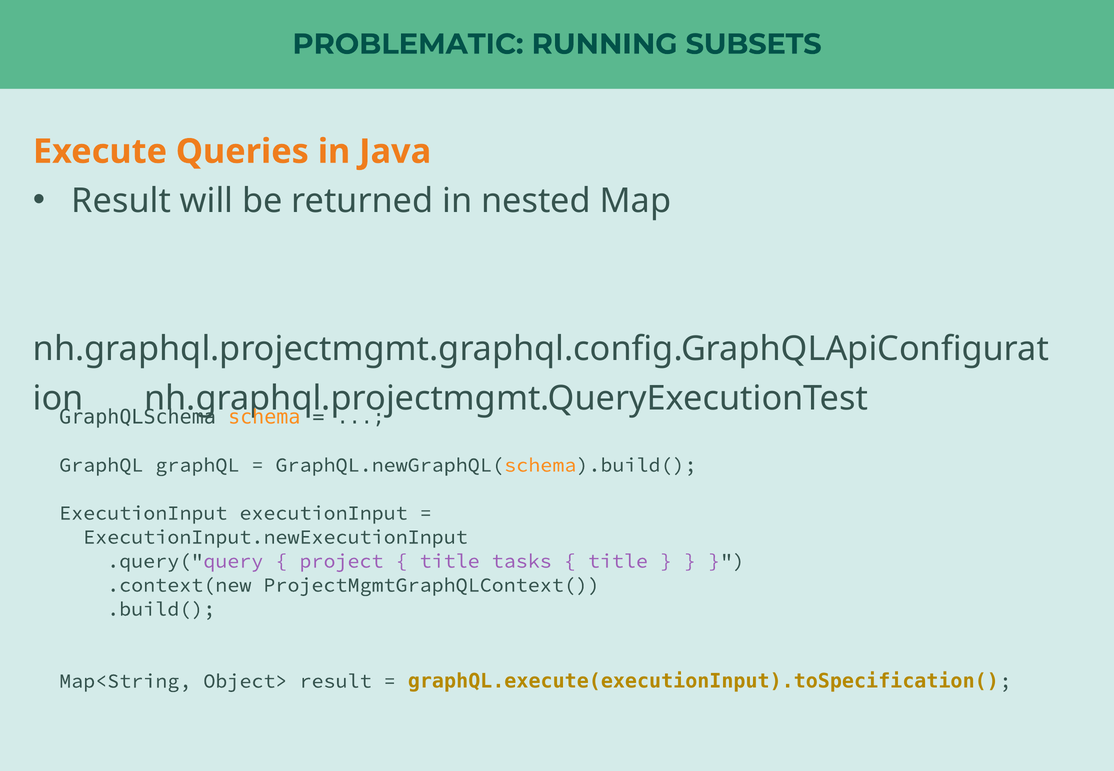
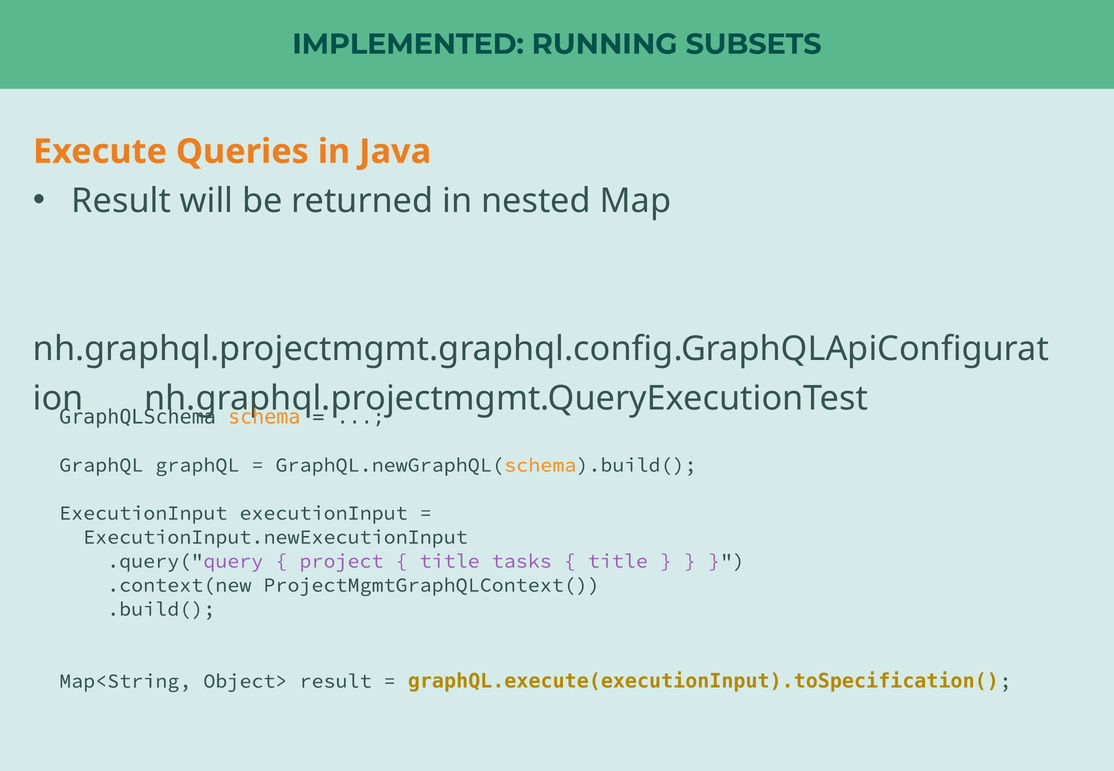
PROBLEMATIC: PROBLEMATIC -> IMPLEMENTED
